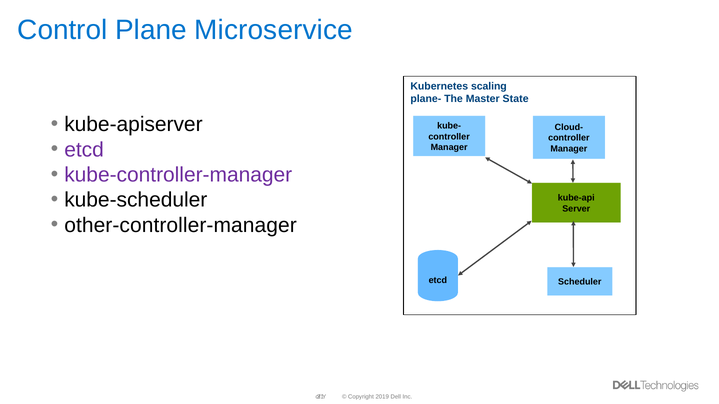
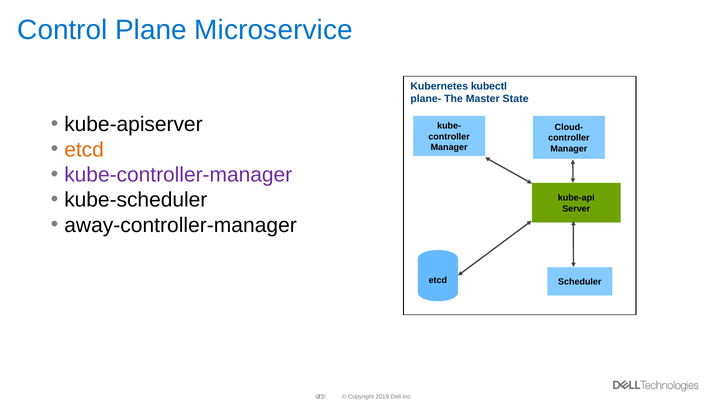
scaling: scaling -> kubectl
etcd at (84, 150) colour: purple -> orange
other-controller-manager: other-controller-manager -> away-controller-manager
